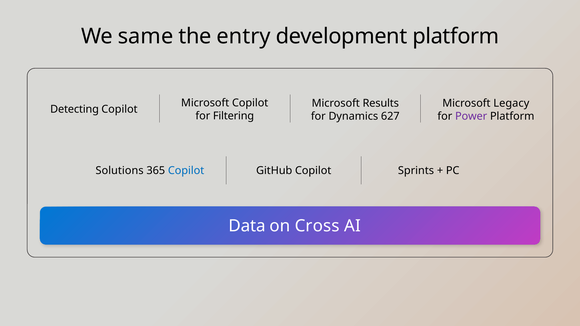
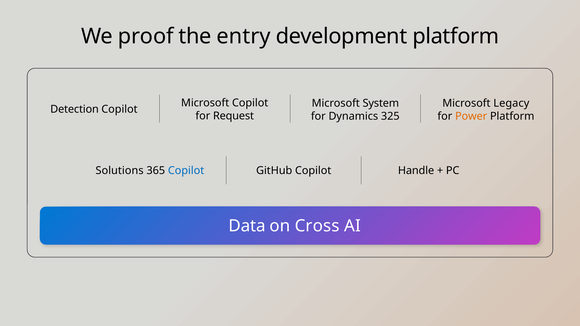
same: same -> proof
Results: Results -> System
Detecting: Detecting -> Detection
Filtering: Filtering -> Request
627: 627 -> 325
Power colour: purple -> orange
Sprints: Sprints -> Handle
